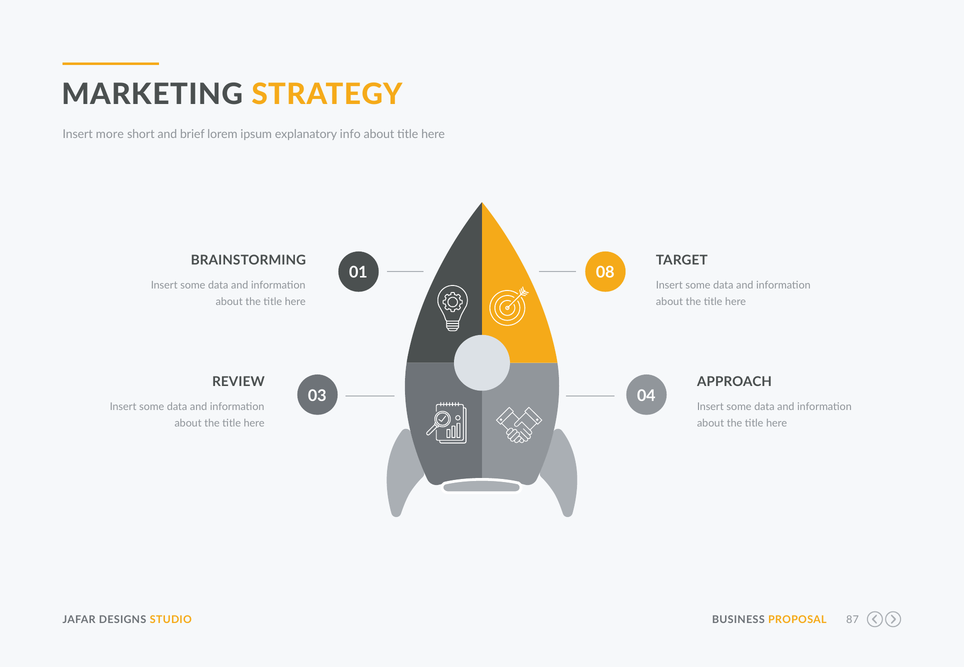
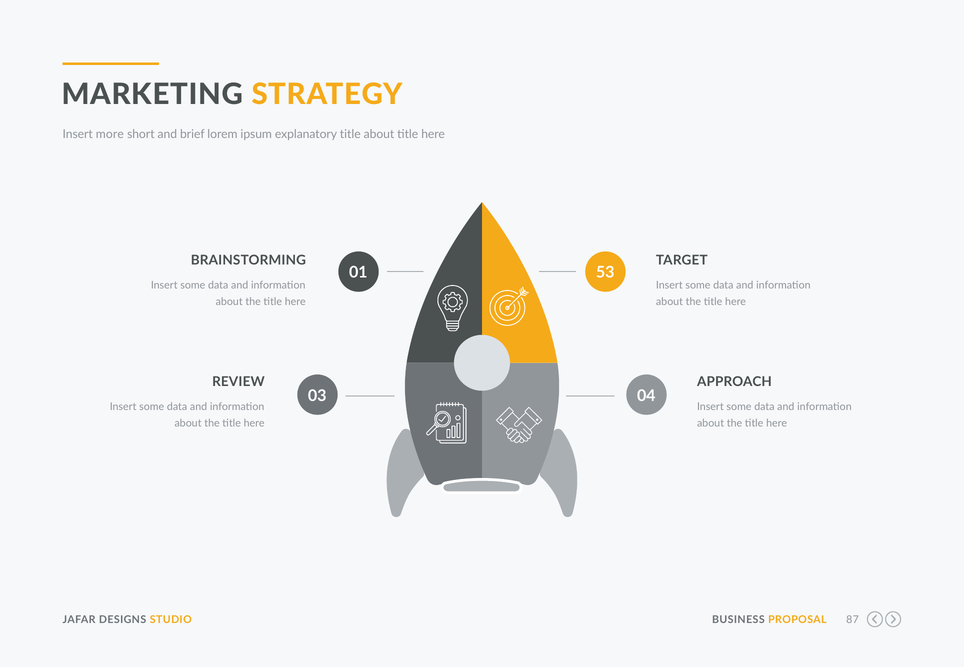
explanatory info: info -> title
08: 08 -> 53
